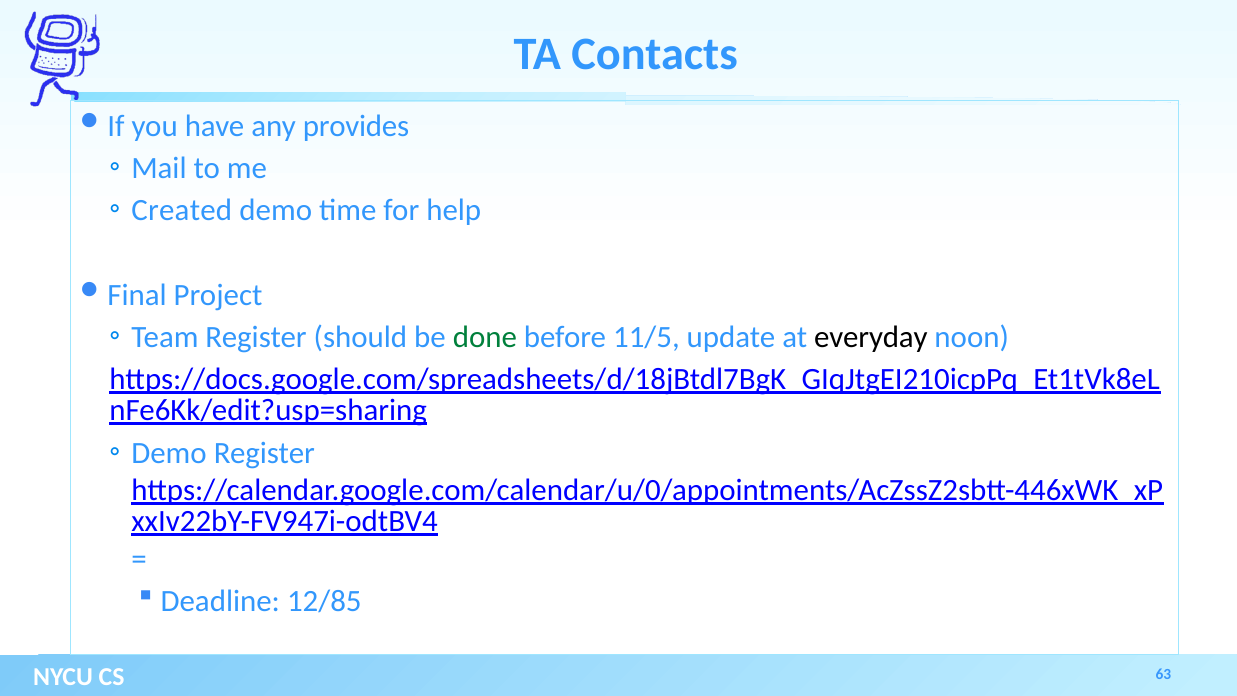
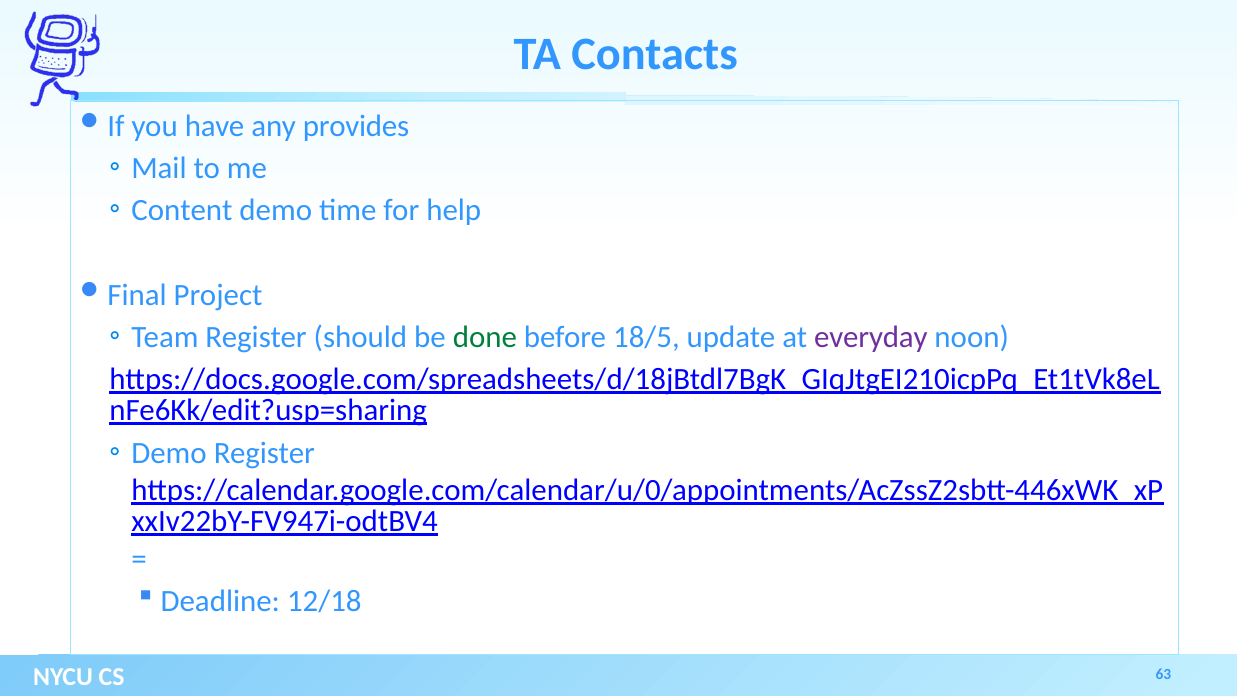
Created: Created -> Content
11/5: 11/5 -> 18/5
everyday colour: black -> purple
12/85: 12/85 -> 12/18
